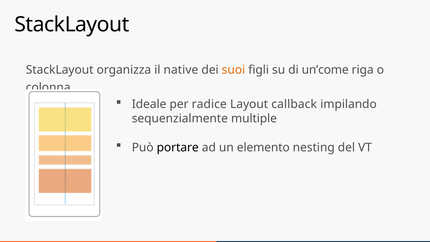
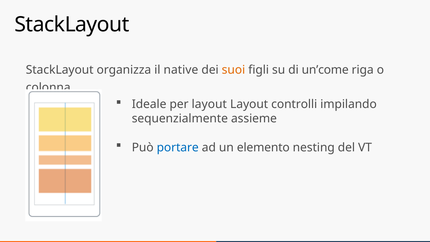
per radice: radice -> layout
callback: callback -> controlli
multiple: multiple -> assieme
portare colour: black -> blue
